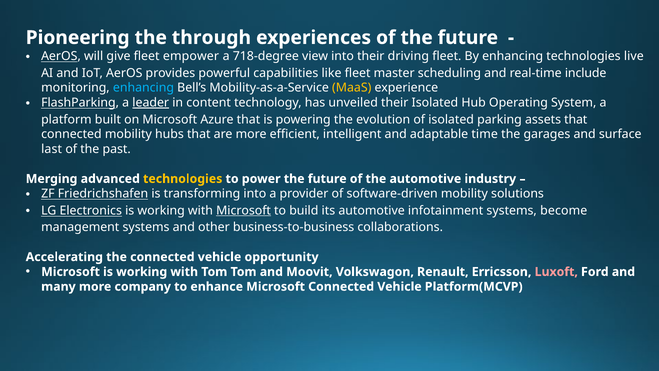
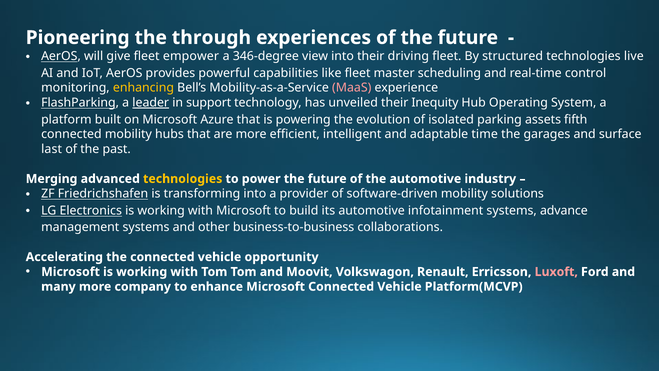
718-degree: 718-degree -> 346-degree
By enhancing: enhancing -> structured
include: include -> control
enhancing at (143, 88) colour: light blue -> yellow
MaaS colour: yellow -> pink
content: content -> support
their Isolated: Isolated -> Inequity
assets that: that -> fifth
Microsoft at (244, 210) underline: present -> none
become: become -> advance
